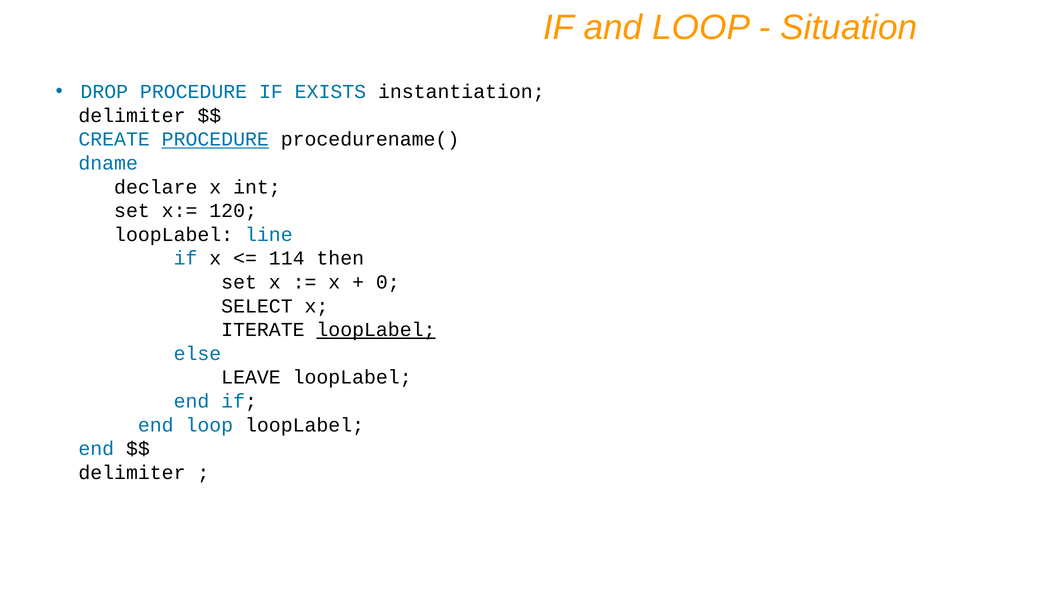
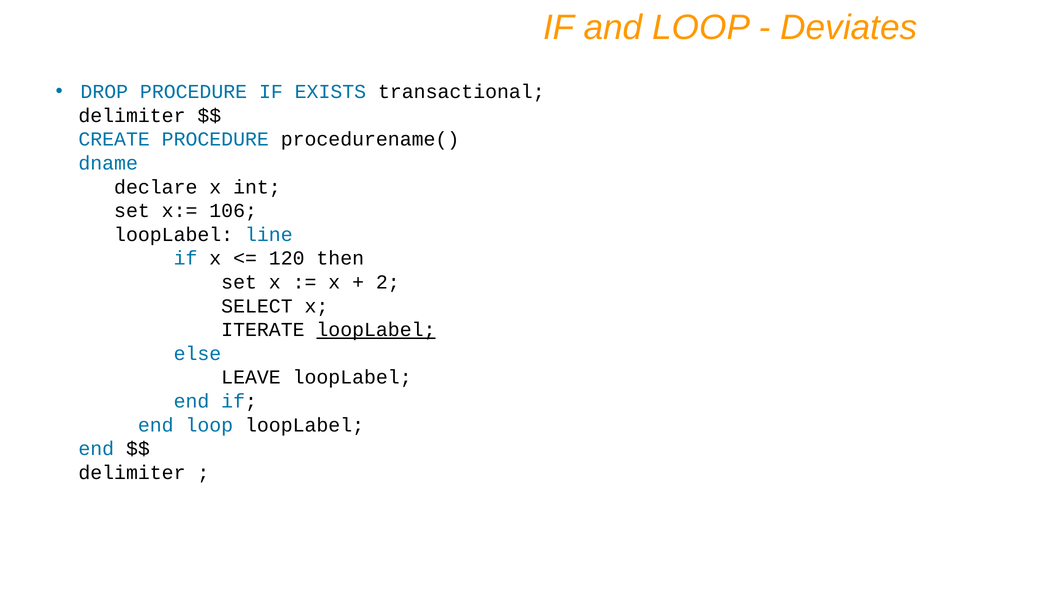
Situation: Situation -> Deviates
instantiation: instantiation -> transactional
PROCEDURE at (215, 139) underline: present -> none
120: 120 -> 106
114: 114 -> 120
0: 0 -> 2
